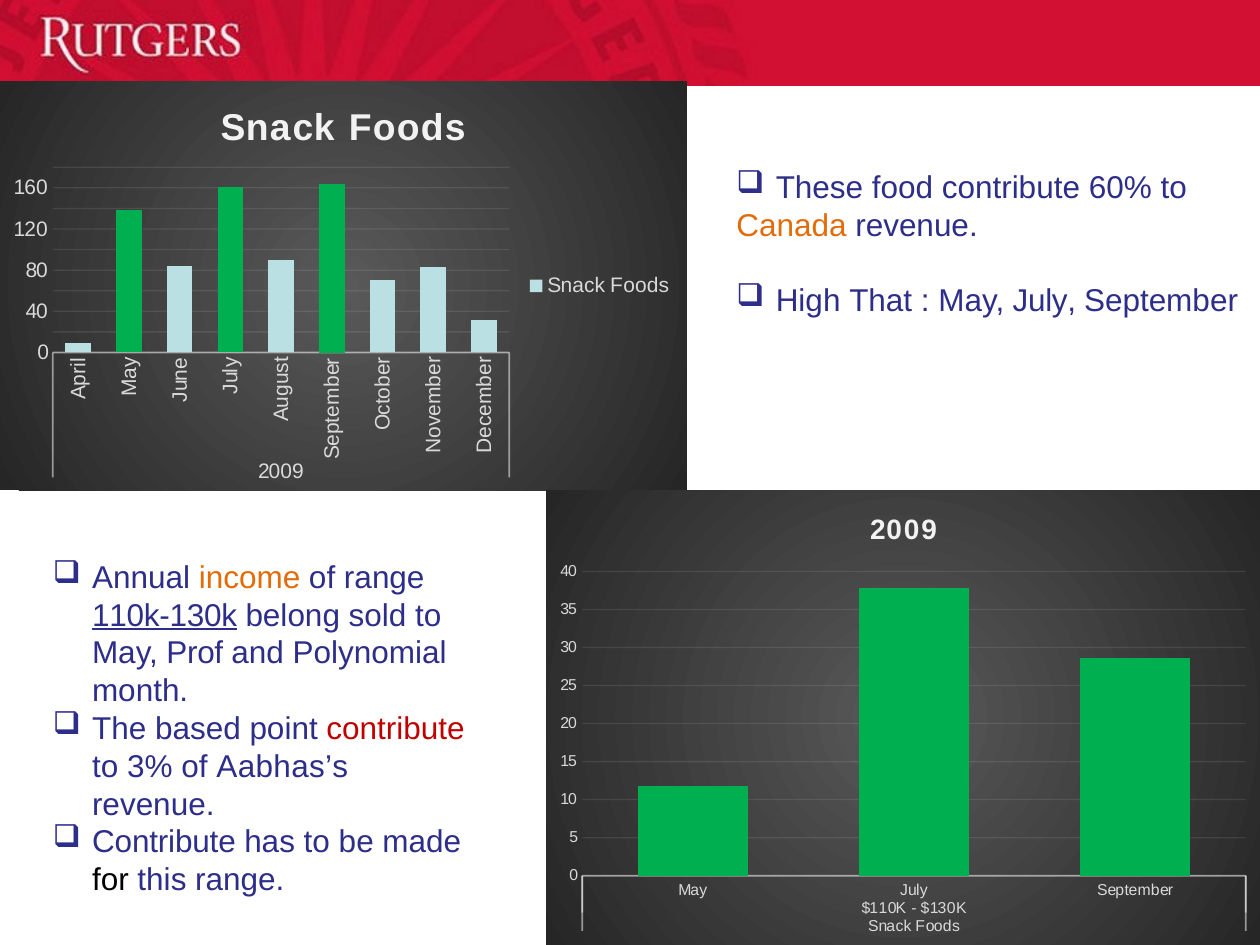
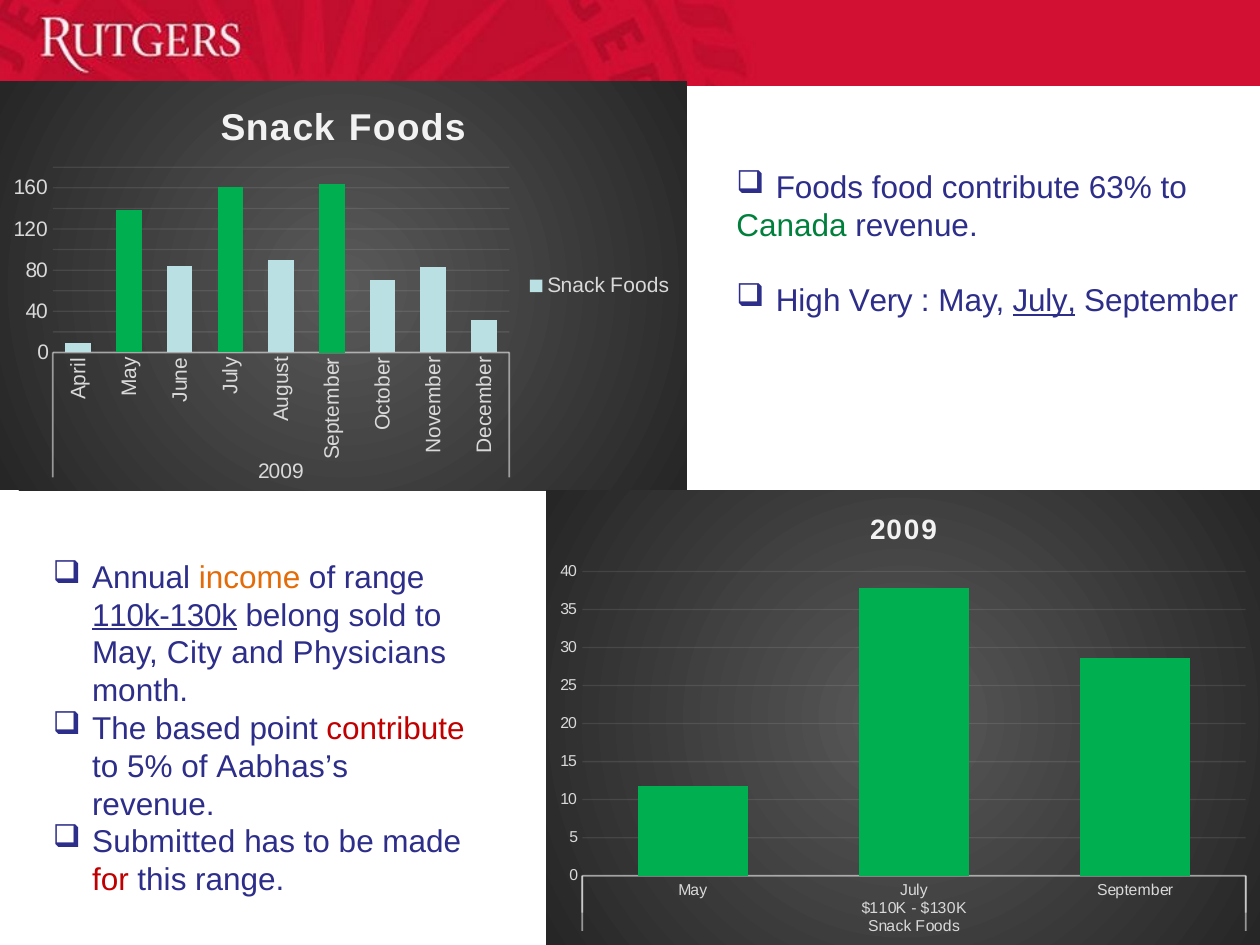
These at (819, 188): These -> Foods
60%: 60% -> 63%
Canada colour: orange -> green
That: That -> Very
July at (1044, 301) underline: none -> present
Prof: Prof -> City
Polynomial: Polynomial -> Physicians
3%: 3% -> 5%
Contribute at (164, 842): Contribute -> Submitted
for colour: black -> red
